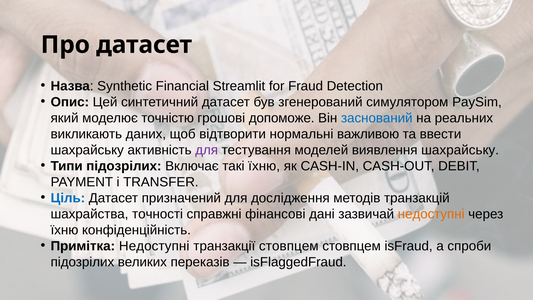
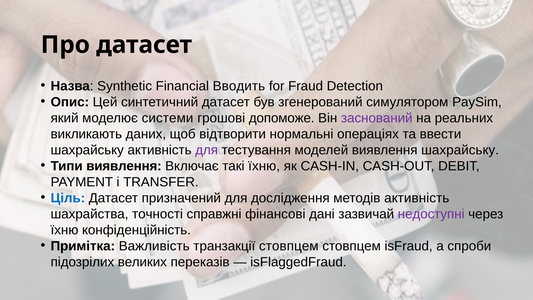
Streamlit: Streamlit -> Вводить
точністю: точністю -> системи
заснований colour: blue -> purple
важливою: важливою -> операціях
Типи підозрілих: підозрілих -> виявлення
методів транзакцій: транзакцій -> активність
недоступні at (431, 214) colour: orange -> purple
Примітка Недоступні: Недоступні -> Важливість
